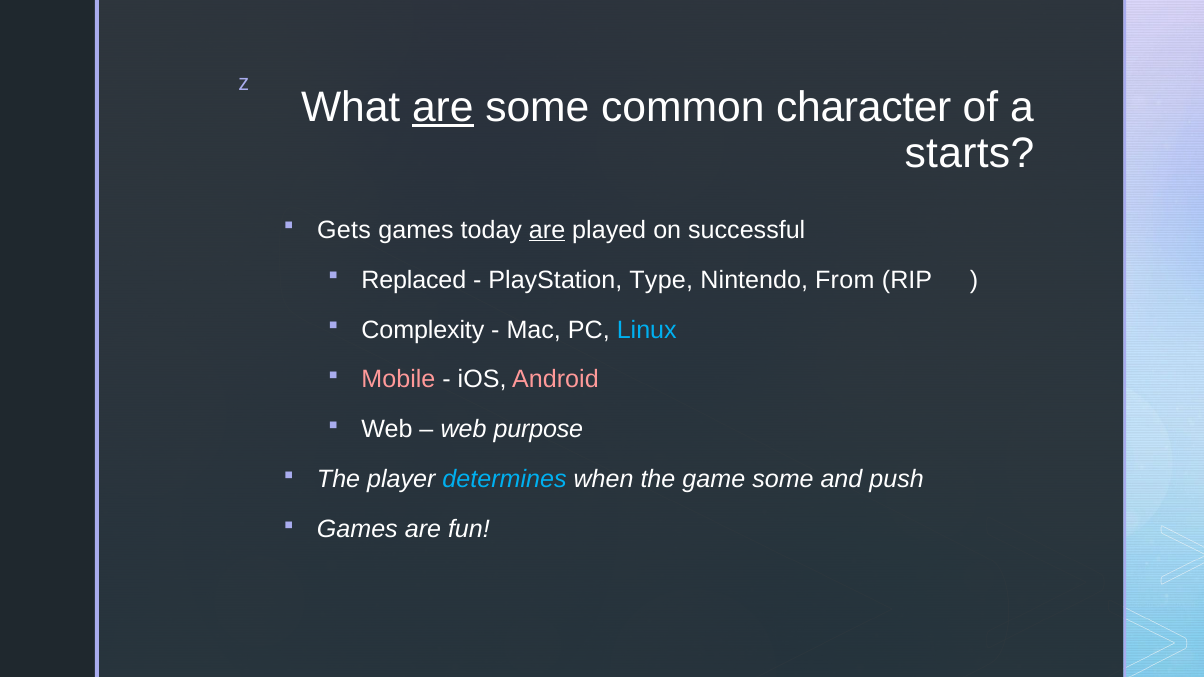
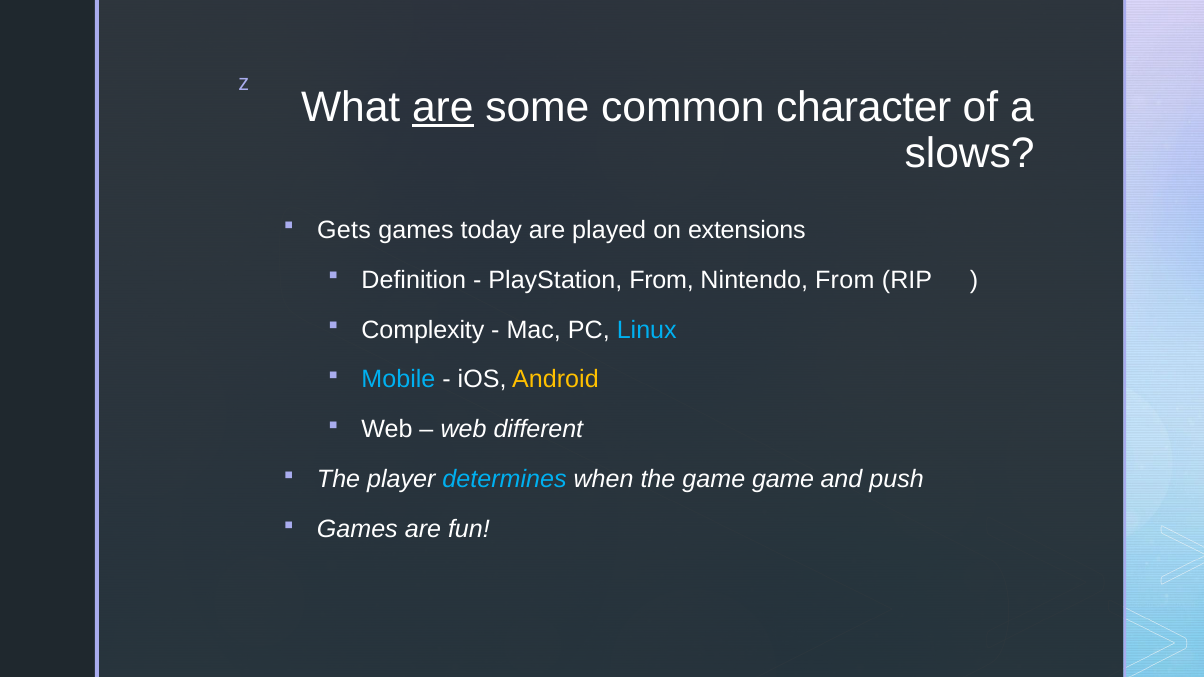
starts: starts -> slows
are at (547, 230) underline: present -> none
successful: successful -> extensions
Replaced: Replaced -> Definition
PlayStation Type: Type -> From
Mobile colour: pink -> light blue
Android colour: pink -> yellow
purpose: purpose -> different
game some: some -> game
